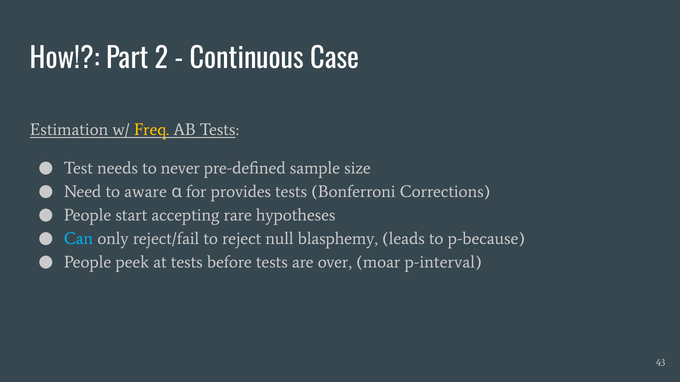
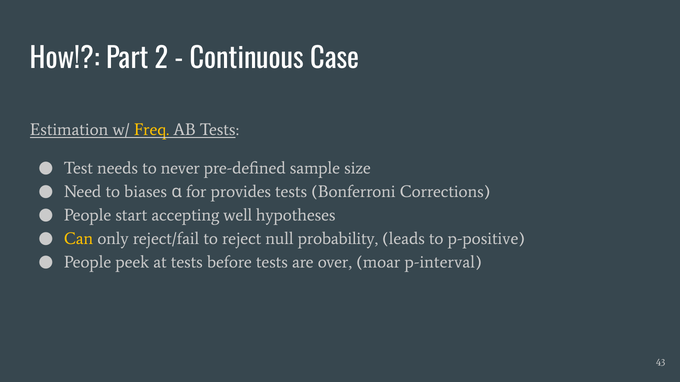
aware: aware -> biases
rare: rare -> well
Can colour: light blue -> yellow
blasphemy: blasphemy -> probability
p-because: p-because -> p-positive
